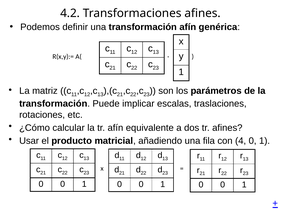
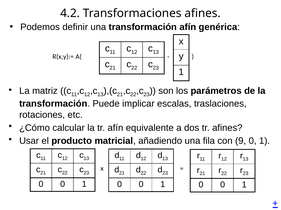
4: 4 -> 9
